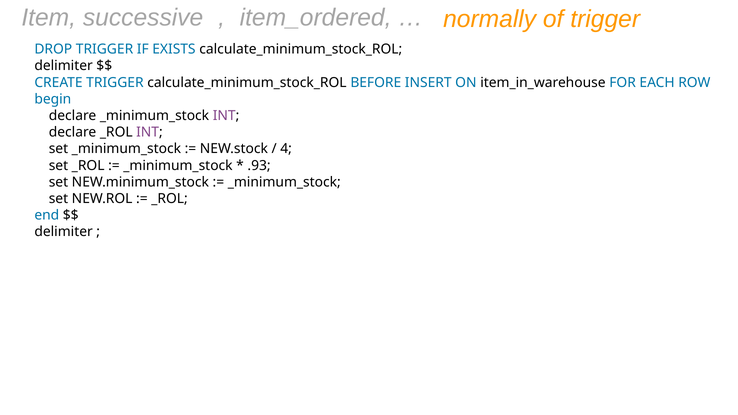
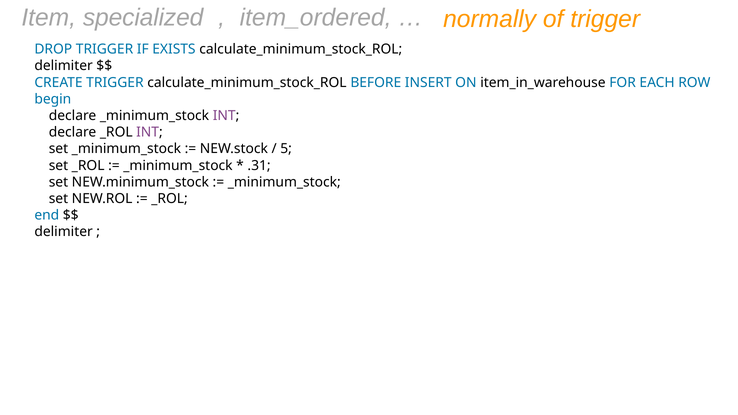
successive: successive -> specialized
4: 4 -> 5
.93: .93 -> .31
